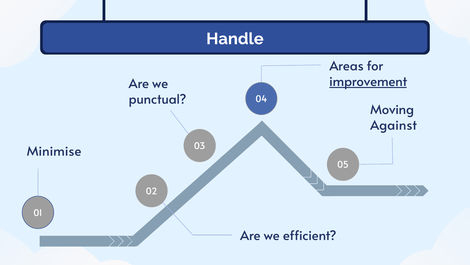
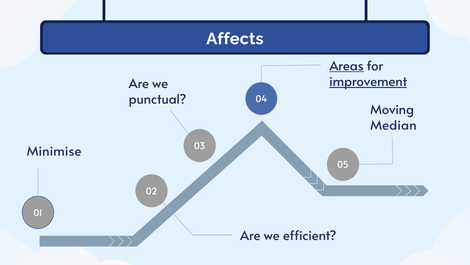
Handle: Handle -> Affects
Areas underline: none -> present
Against: Against -> Median
